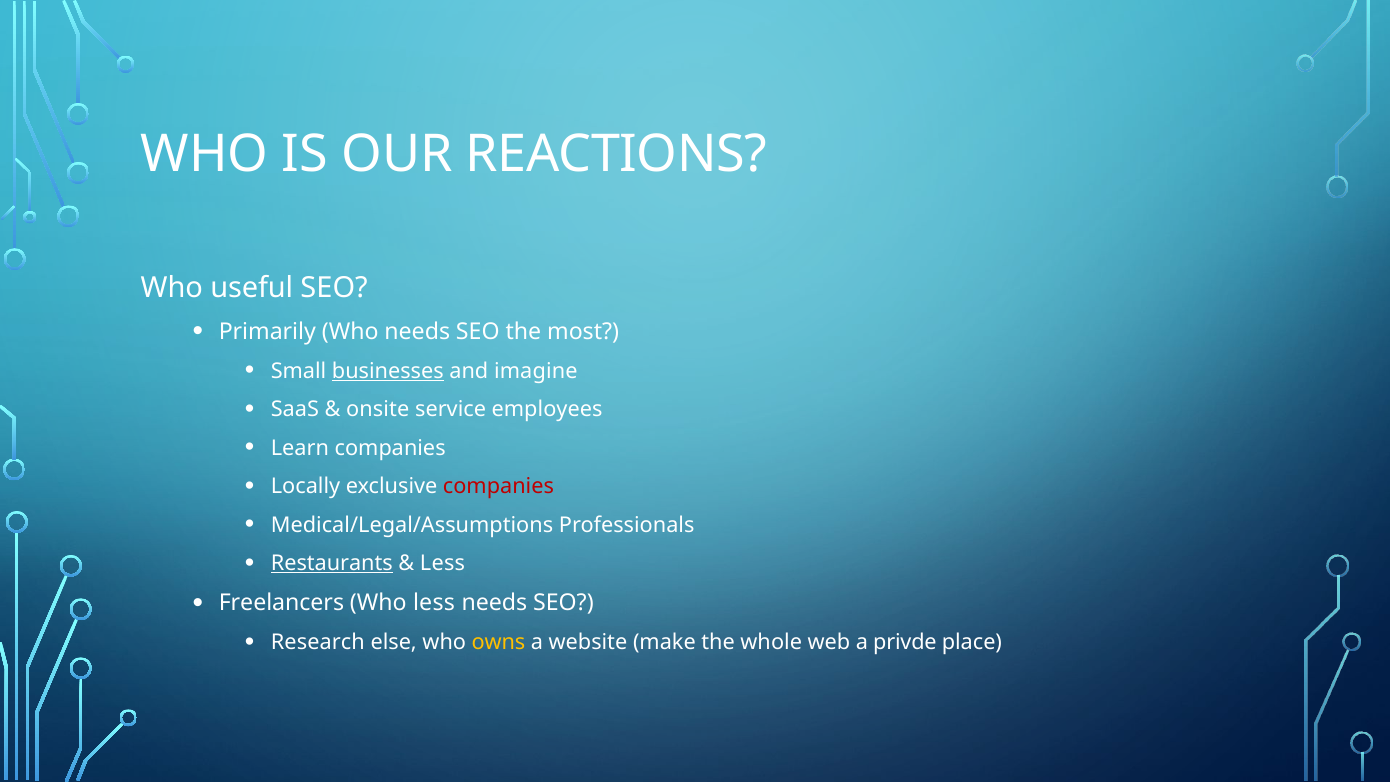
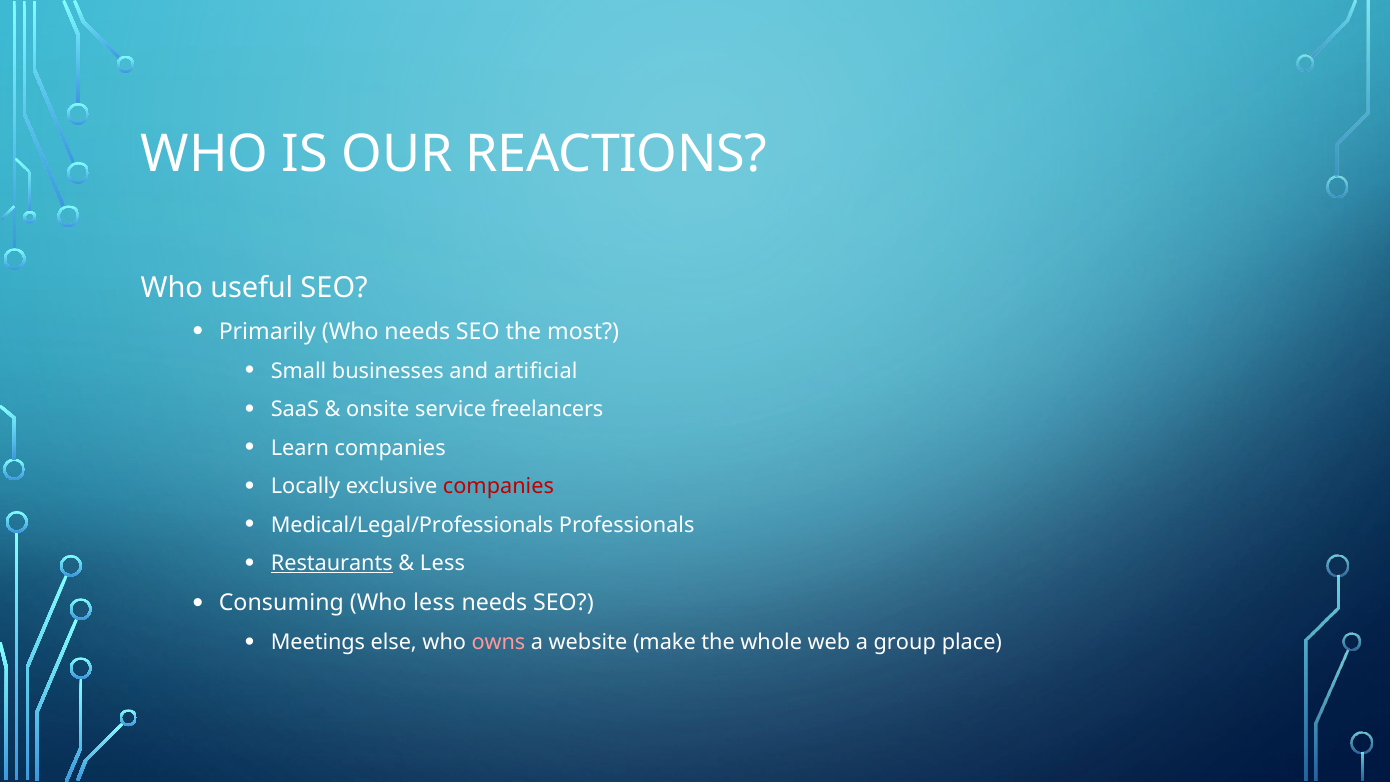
businesses underline: present -> none
imagine: imagine -> artificial
employees: employees -> freelancers
Medical/Legal/Assumptions: Medical/Legal/Assumptions -> Medical/Legal/Professionals
Freelancers: Freelancers -> Consuming
Research: Research -> Meetings
owns colour: yellow -> pink
privde: privde -> group
